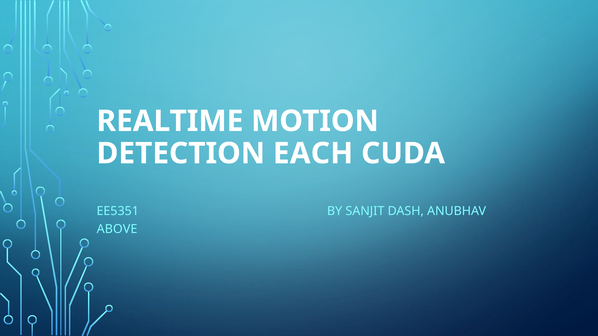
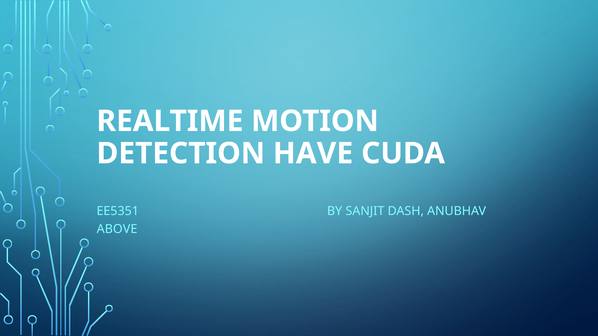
EACH: EACH -> HAVE
